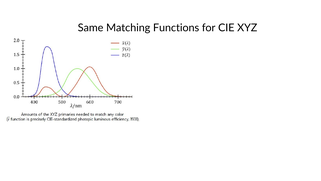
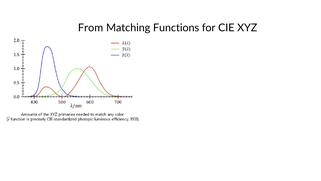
Same: Same -> From
